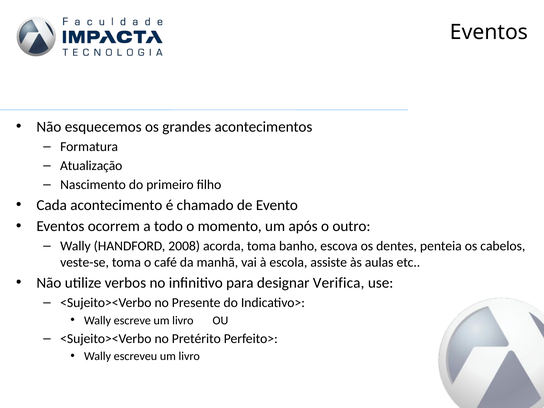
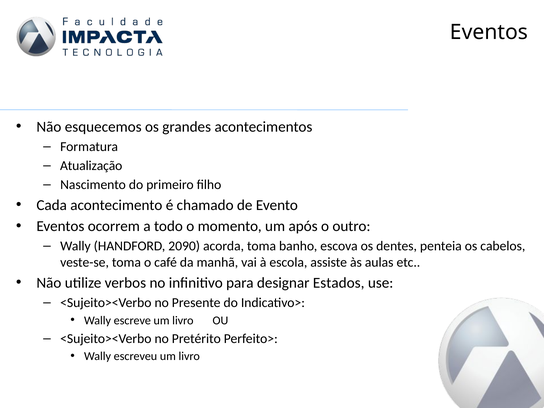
2008: 2008 -> 2090
Verifica: Verifica -> Estados
